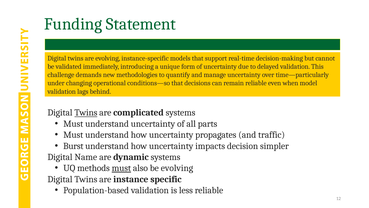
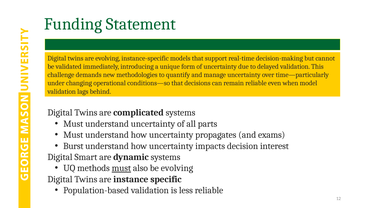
Twins at (86, 112) underline: present -> none
traffic: traffic -> exams
simpler: simpler -> interest
Name: Name -> Smart
